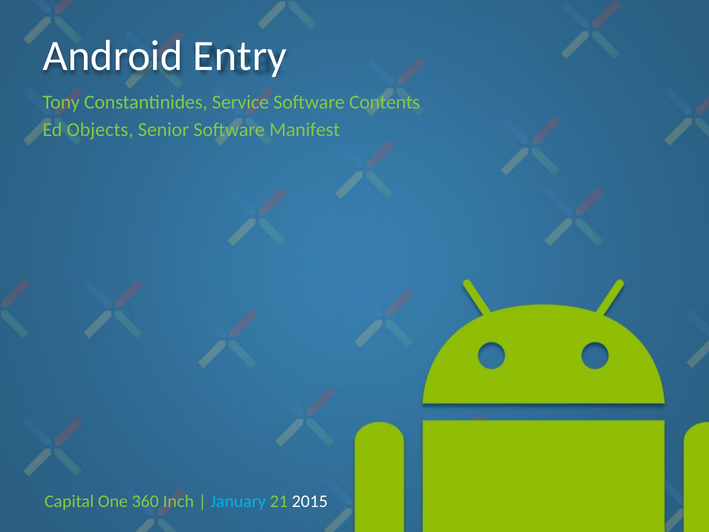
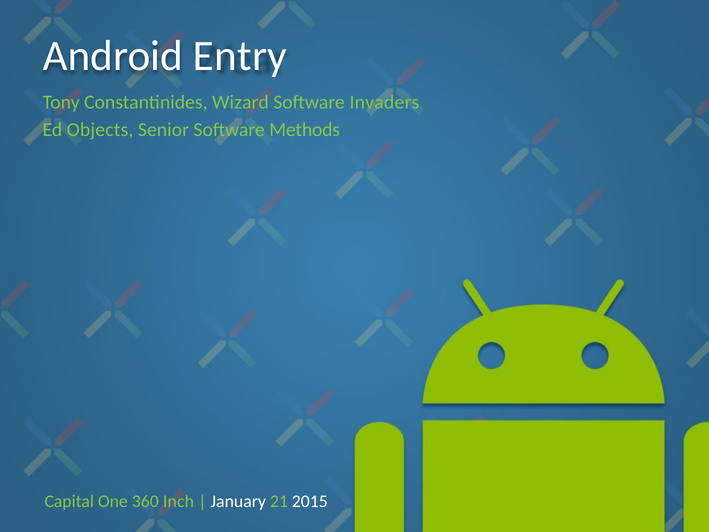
Service: Service -> Wizard
Contents: Contents -> Invaders
Manifest: Manifest -> Methods
January colour: light blue -> white
